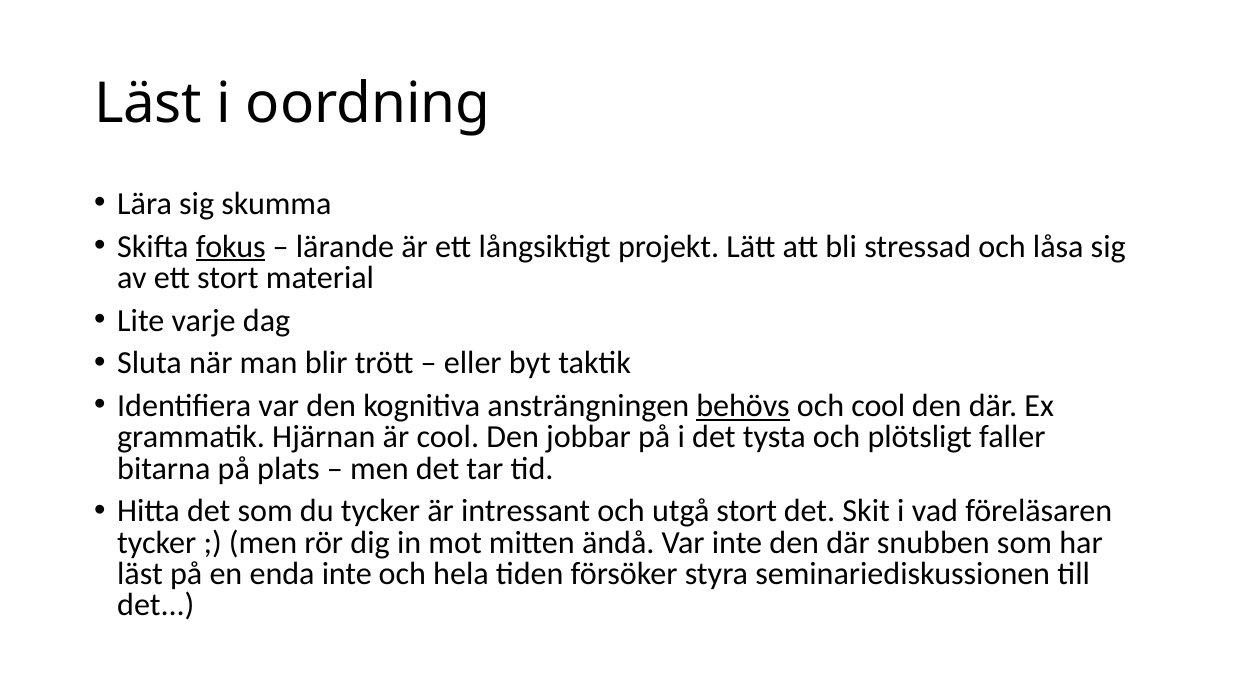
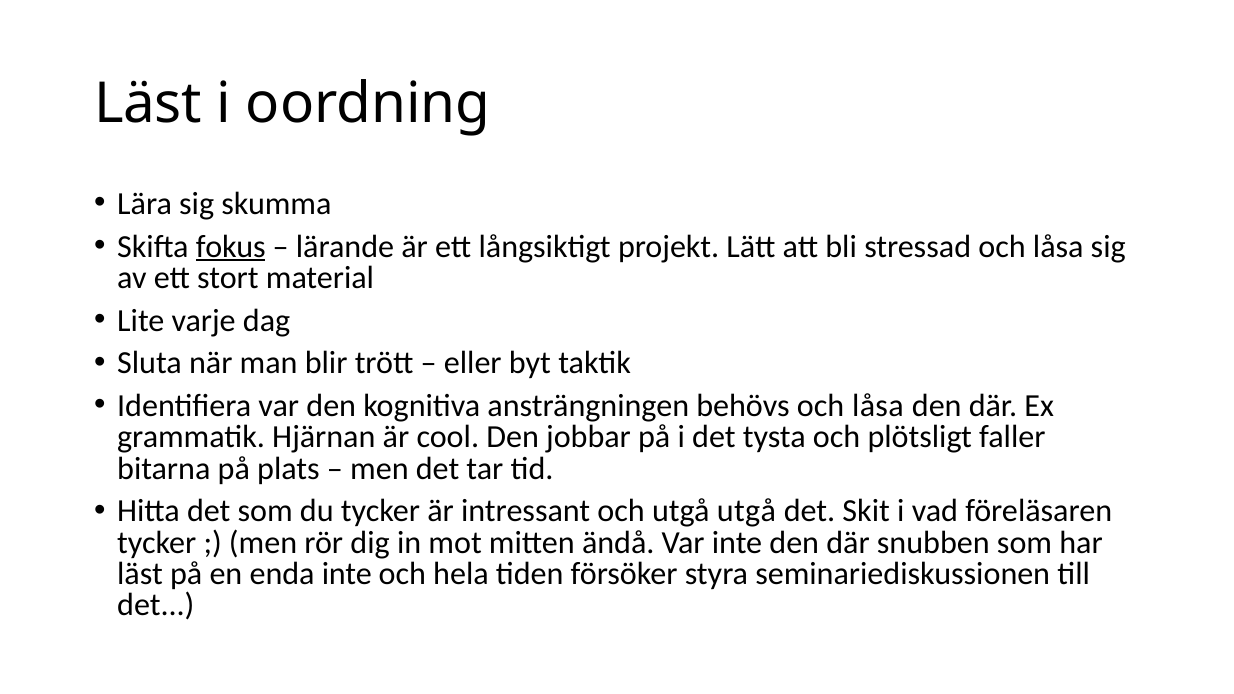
behövs underline: present -> none
cool at (878, 406): cool -> låsa
utgå stort: stort -> utgå
